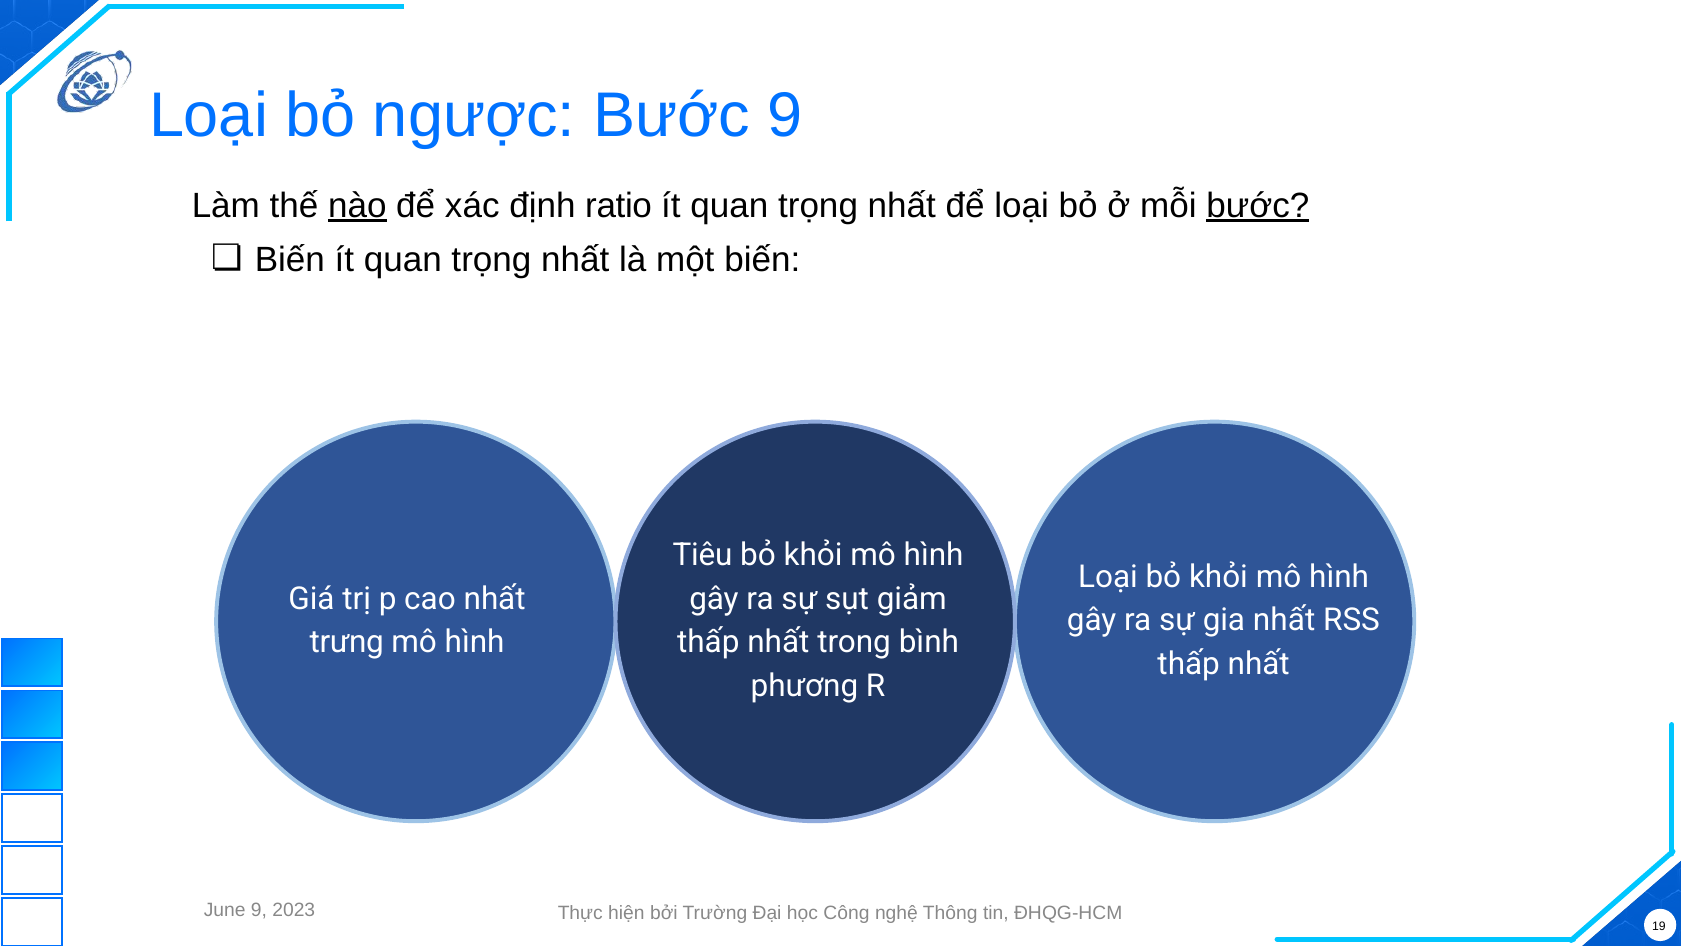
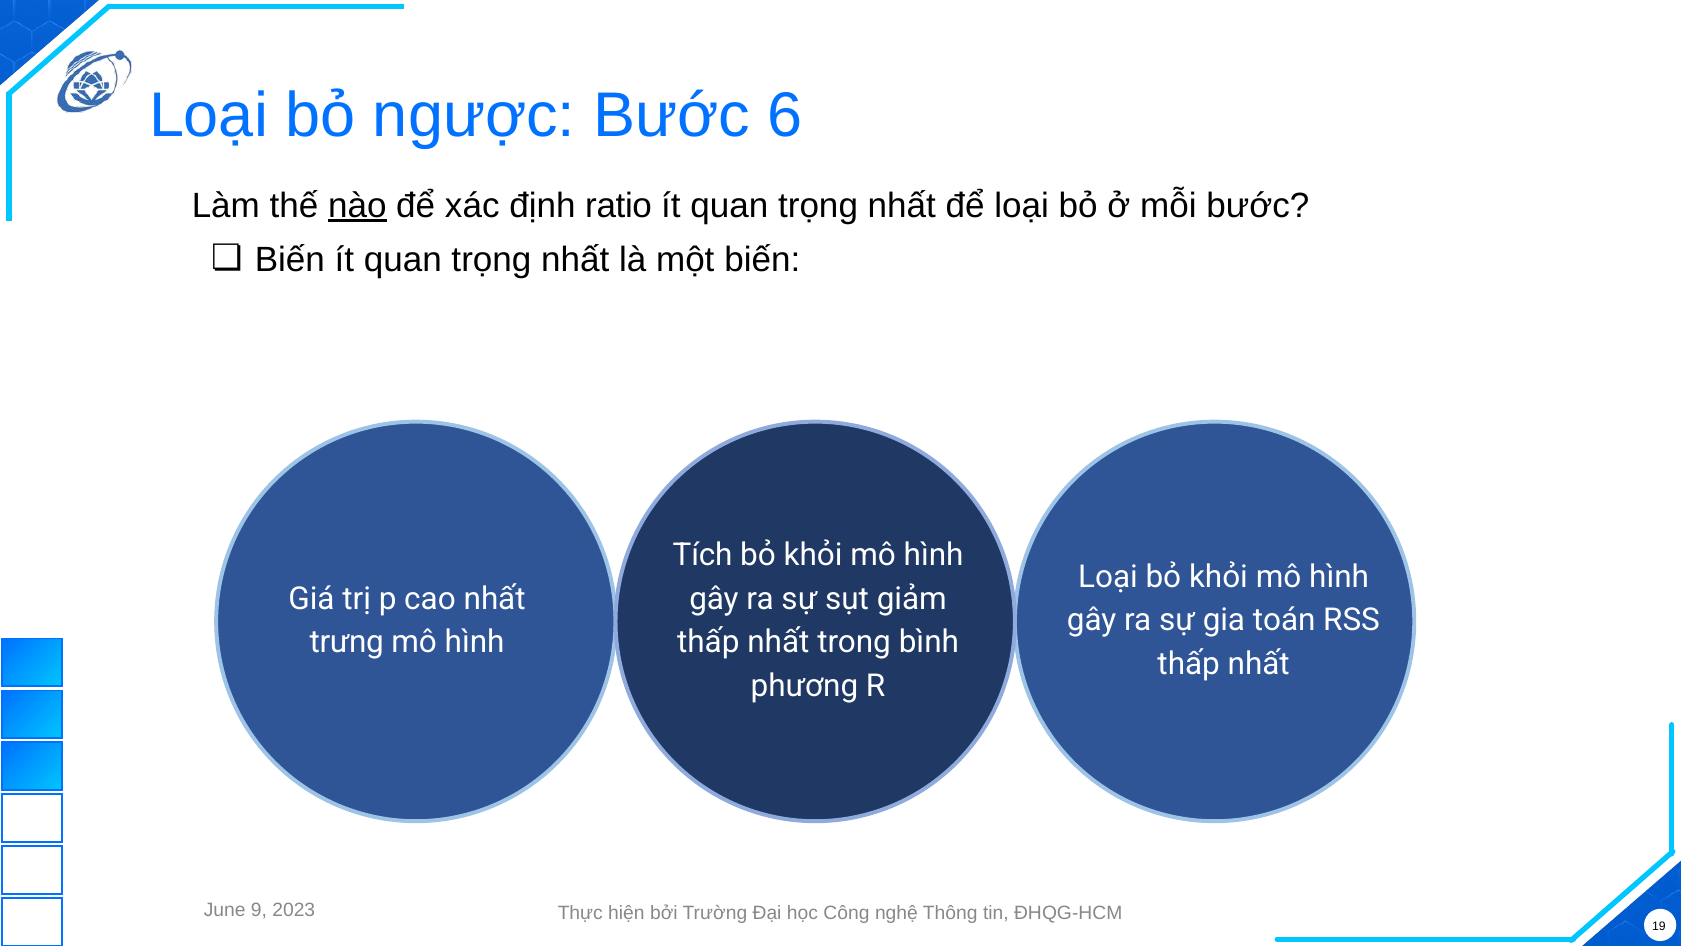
Bước 9: 9 -> 6
bước at (1258, 205) underline: present -> none
Tiêu: Tiêu -> Tích
gia nhất: nhất -> toán
